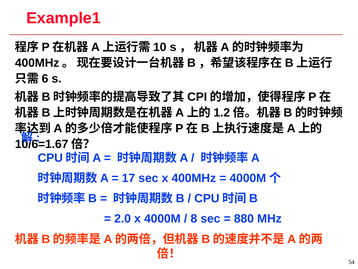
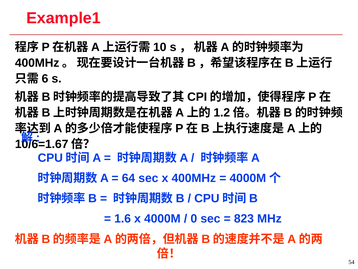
17: 17 -> 64
2.0: 2.0 -> 1.6
8: 8 -> 0
880: 880 -> 823
